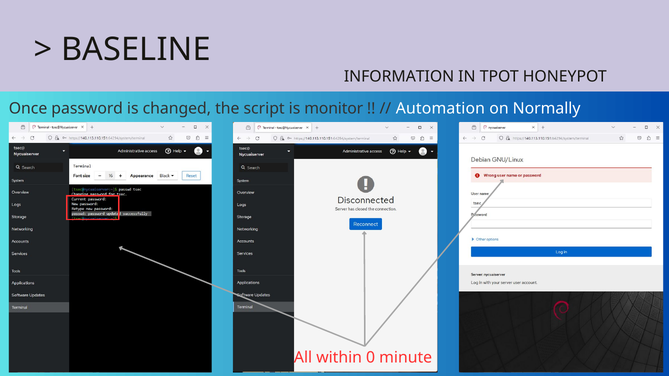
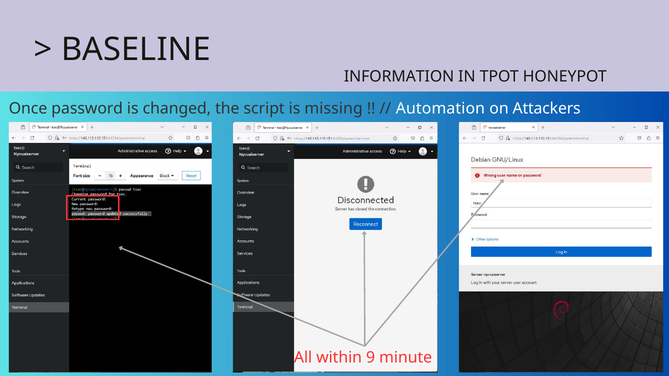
monitor: monitor -> missing
Normally: Normally -> Attackers
0: 0 -> 9
